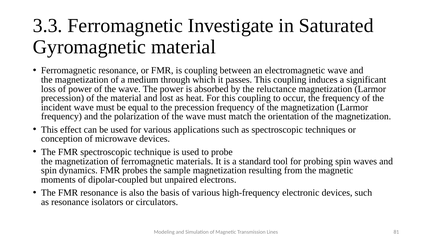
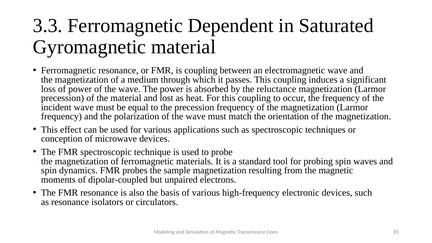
Investigate: Investigate -> Dependent
